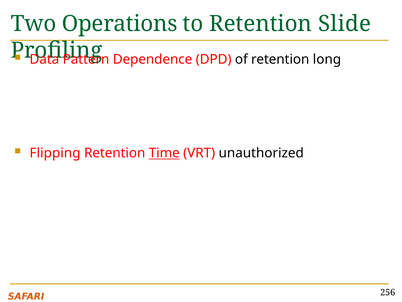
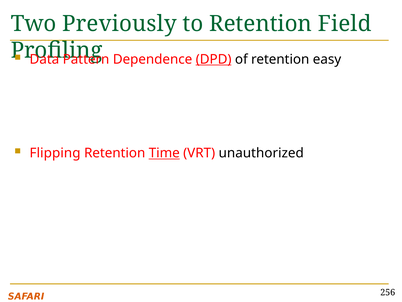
Operations: Operations -> Previously
Slide: Slide -> Field
DPD underline: none -> present
long: long -> easy
